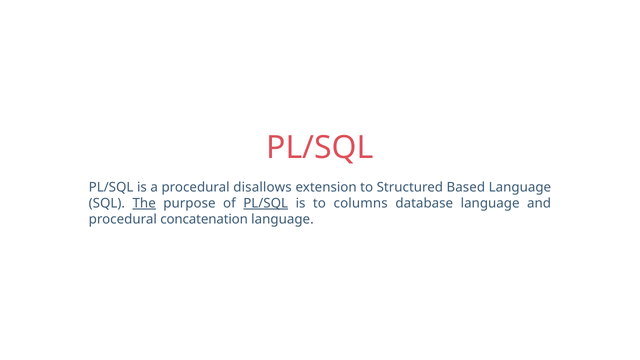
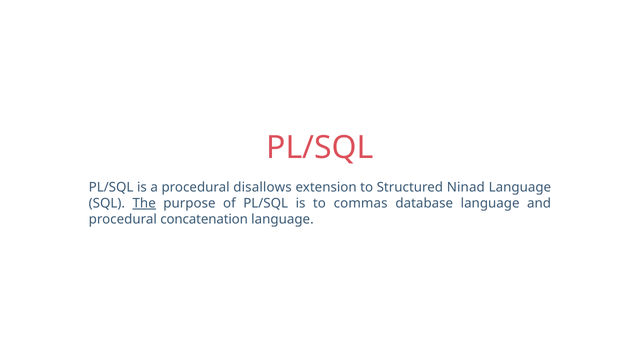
Based: Based -> Ninad
PL/SQL at (266, 203) underline: present -> none
columns: columns -> commas
